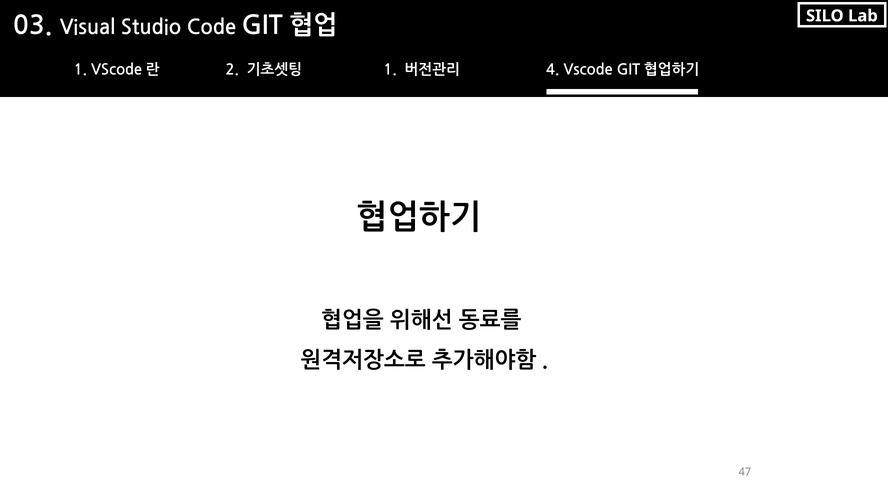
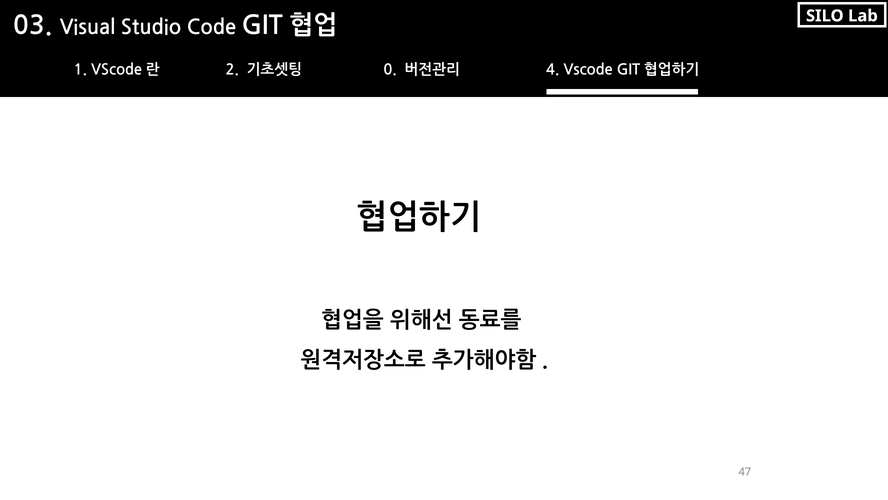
1 at (390, 70): 1 -> 0
